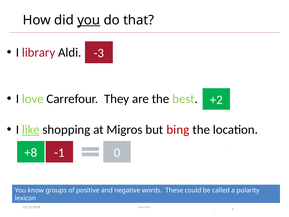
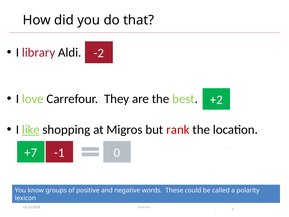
you at (89, 20) underline: present -> none
-3: -3 -> -2
bing: bing -> rank
+8: +8 -> +7
